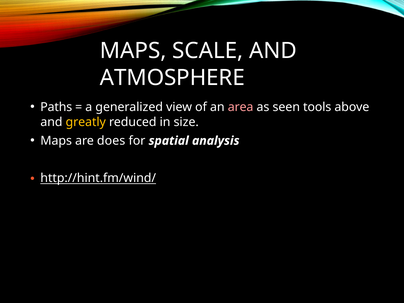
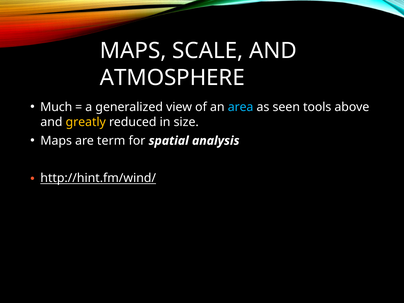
Paths: Paths -> Much
area colour: pink -> light blue
does: does -> term
